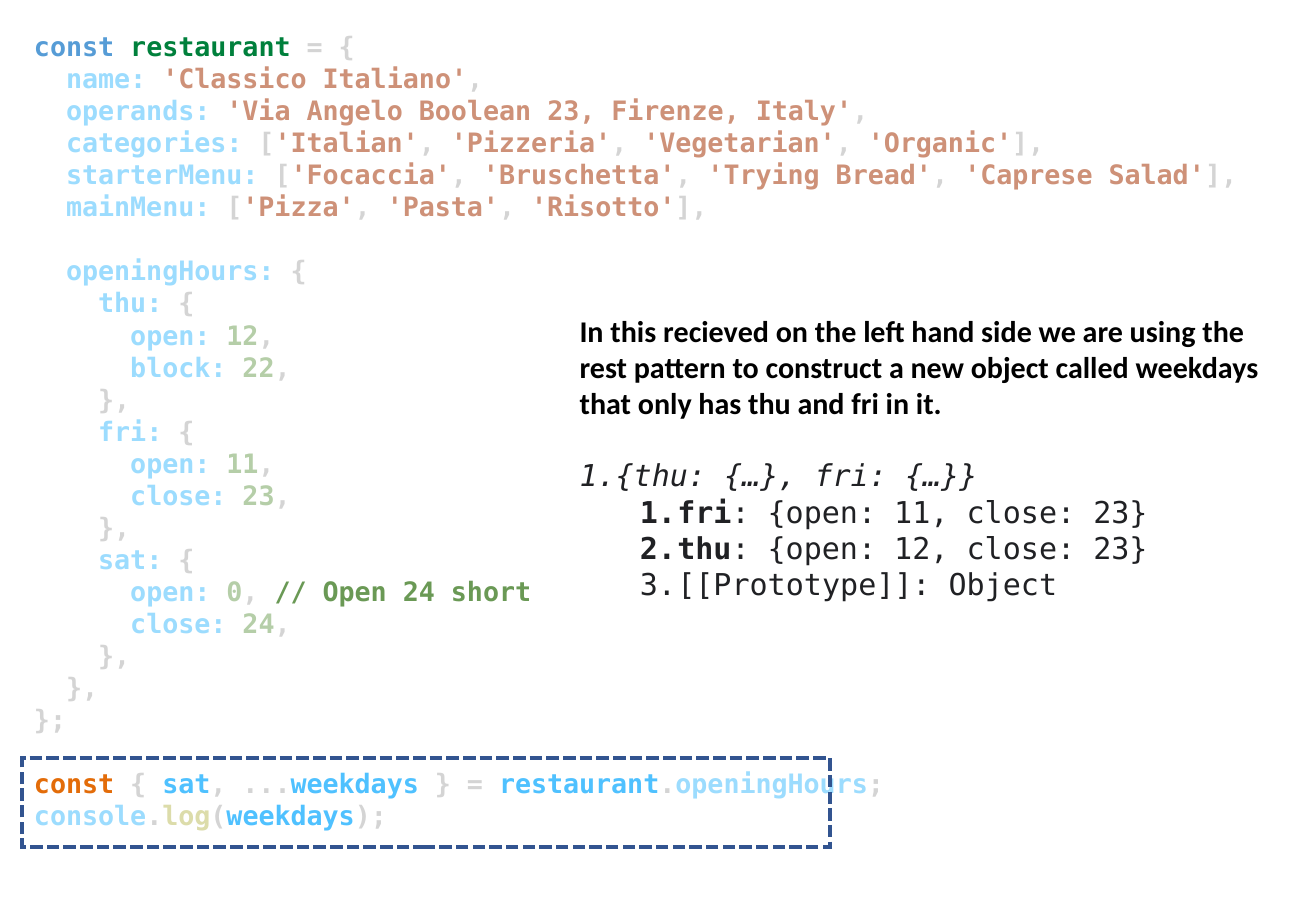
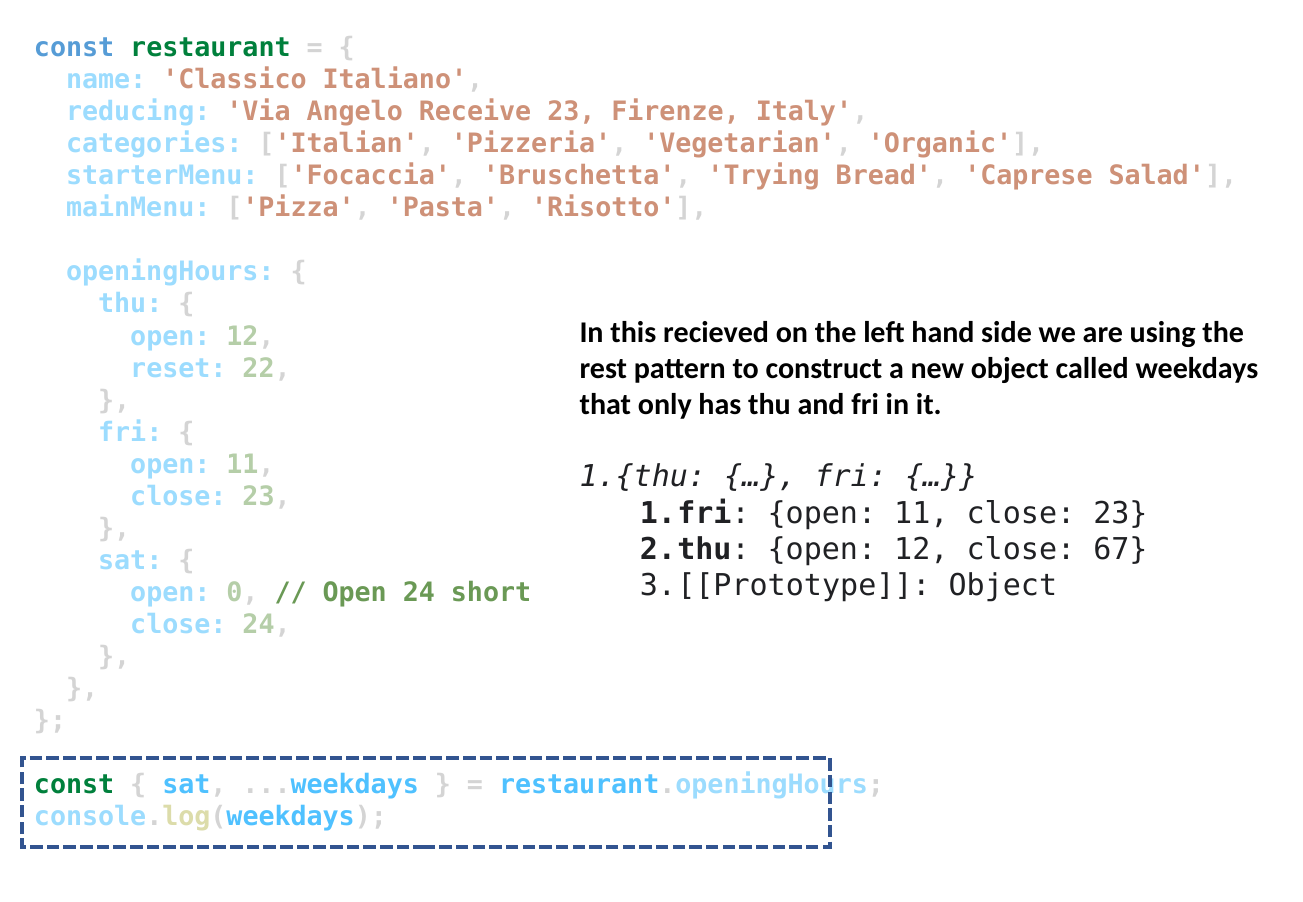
operands: operands -> reducing
Boolean: Boolean -> Receive
block: block -> reset
12 close 23: 23 -> 67
const at (74, 785) colour: orange -> green
